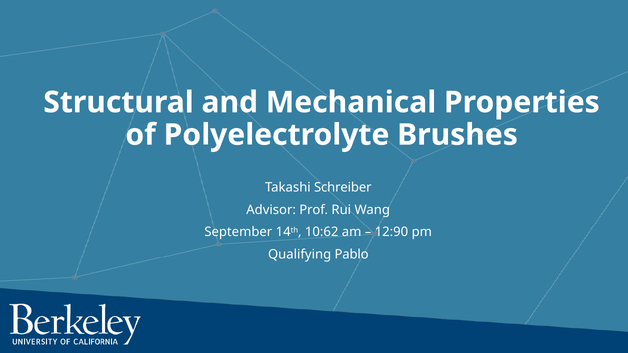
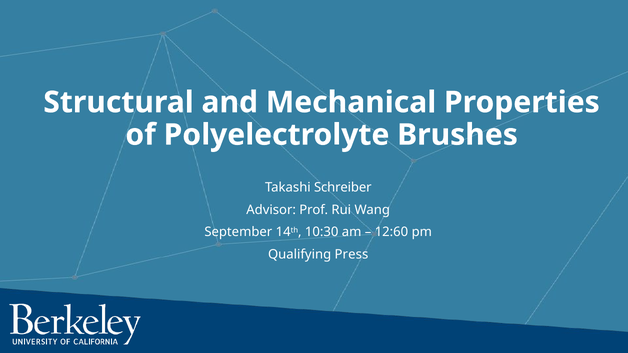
10:62: 10:62 -> 10:30
12:90: 12:90 -> 12:60
Pablo: Pablo -> Press
